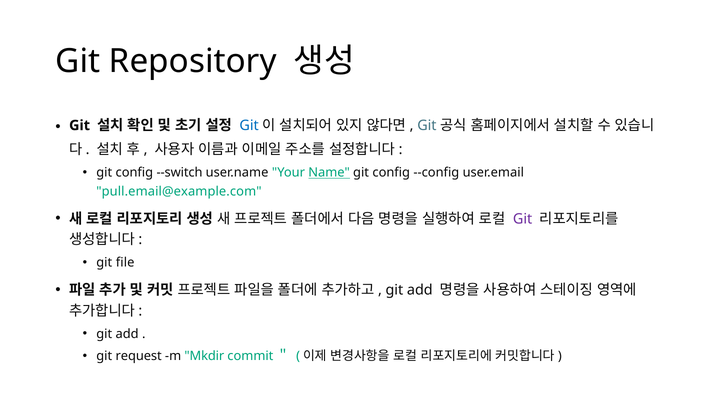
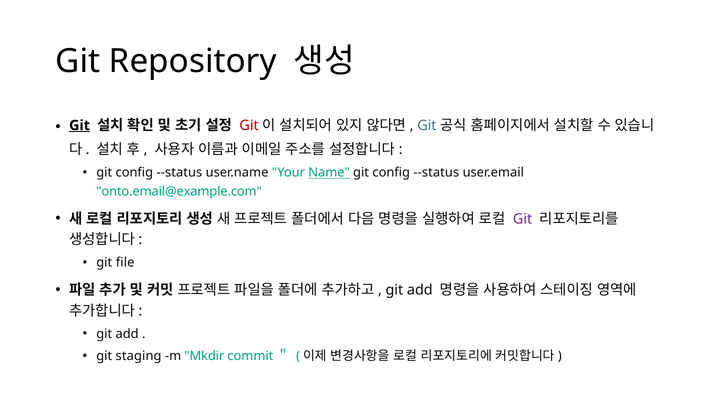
Git at (80, 125) underline: none -> present
Git at (249, 125) colour: blue -> red
--switch at (180, 173): --switch -> --status
--config at (436, 173): --config -> --status
pull.email@example.com: pull.email@example.com -> onto.email@example.com
request: request -> staging
